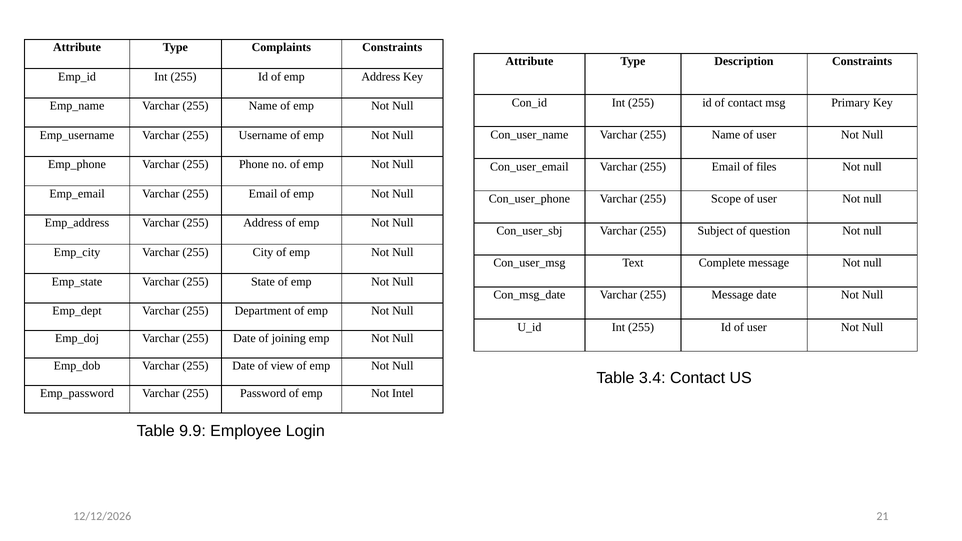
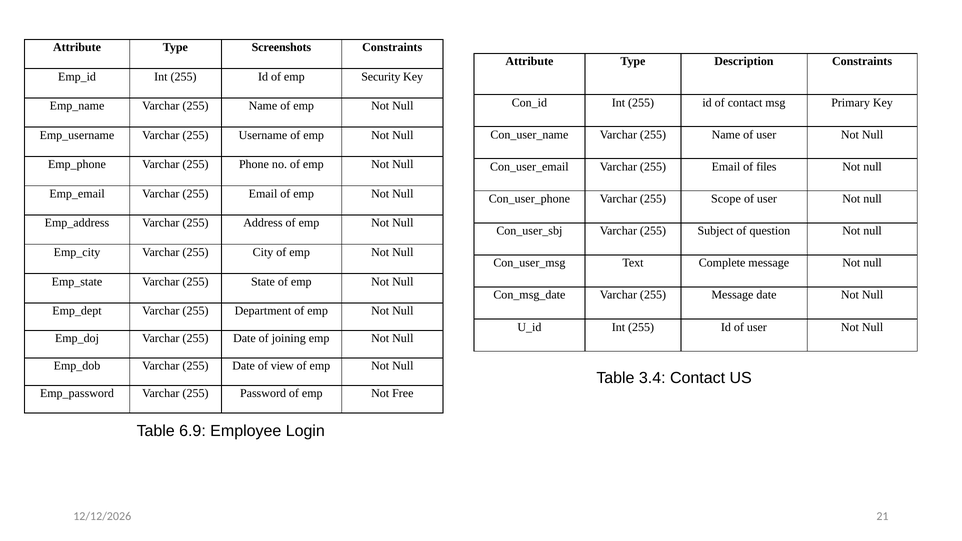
Complaints: Complaints -> Screenshots
emp Address: Address -> Security
Intel: Intel -> Free
9.9: 9.9 -> 6.9
